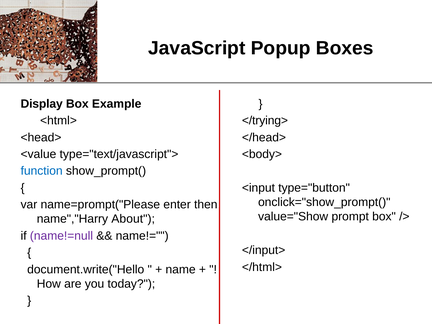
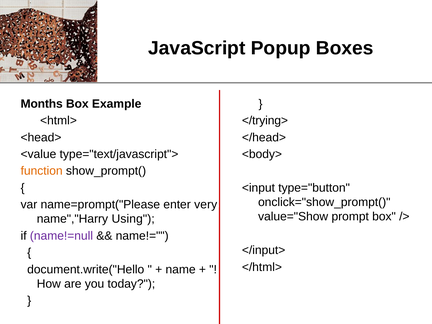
Display: Display -> Months
function colour: blue -> orange
then: then -> very
About: About -> Using
